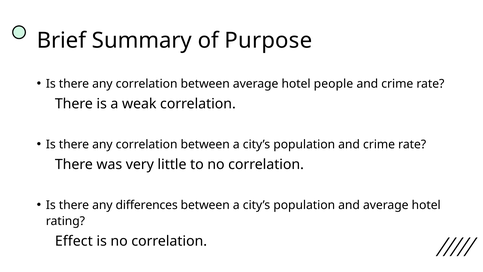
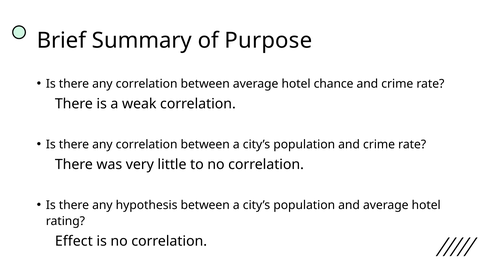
people: people -> chance
differences: differences -> hypothesis
